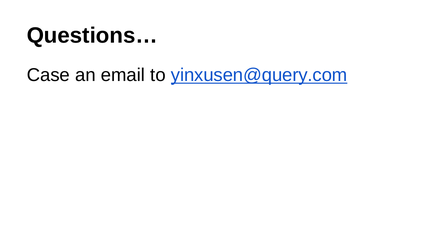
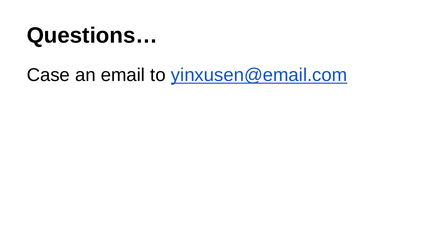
yinxusen@query.com: yinxusen@query.com -> yinxusen@email.com
